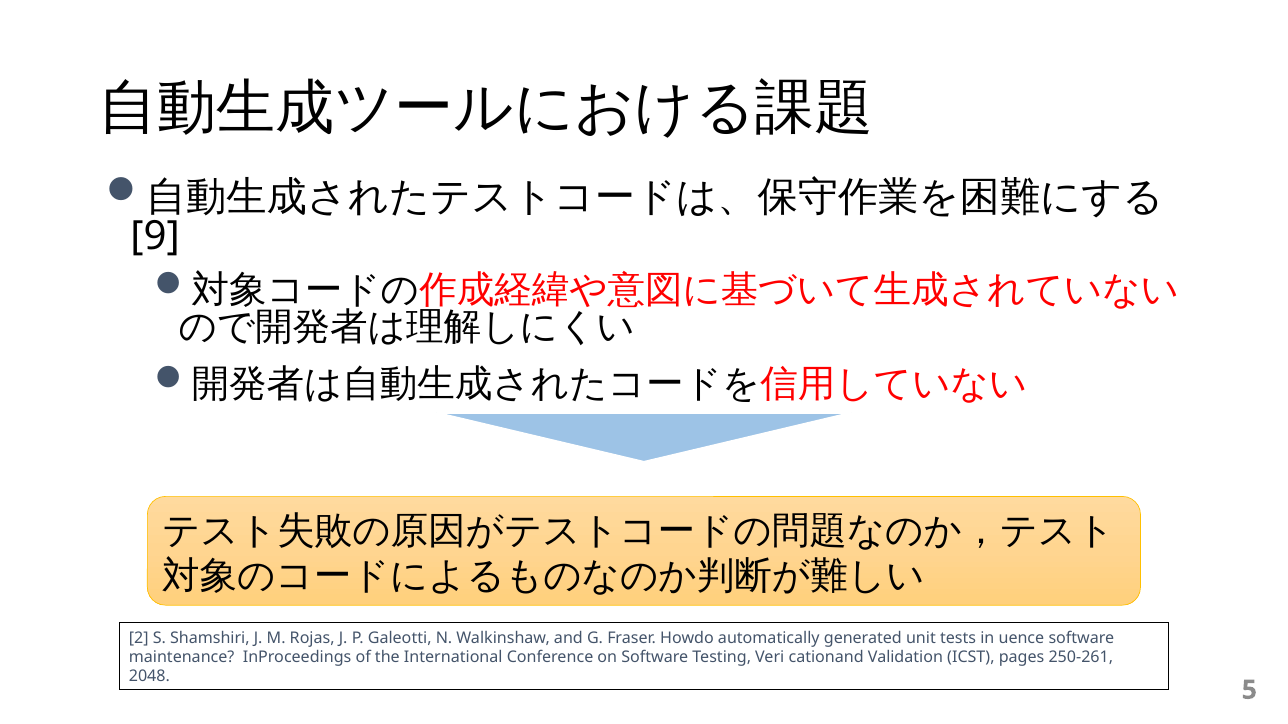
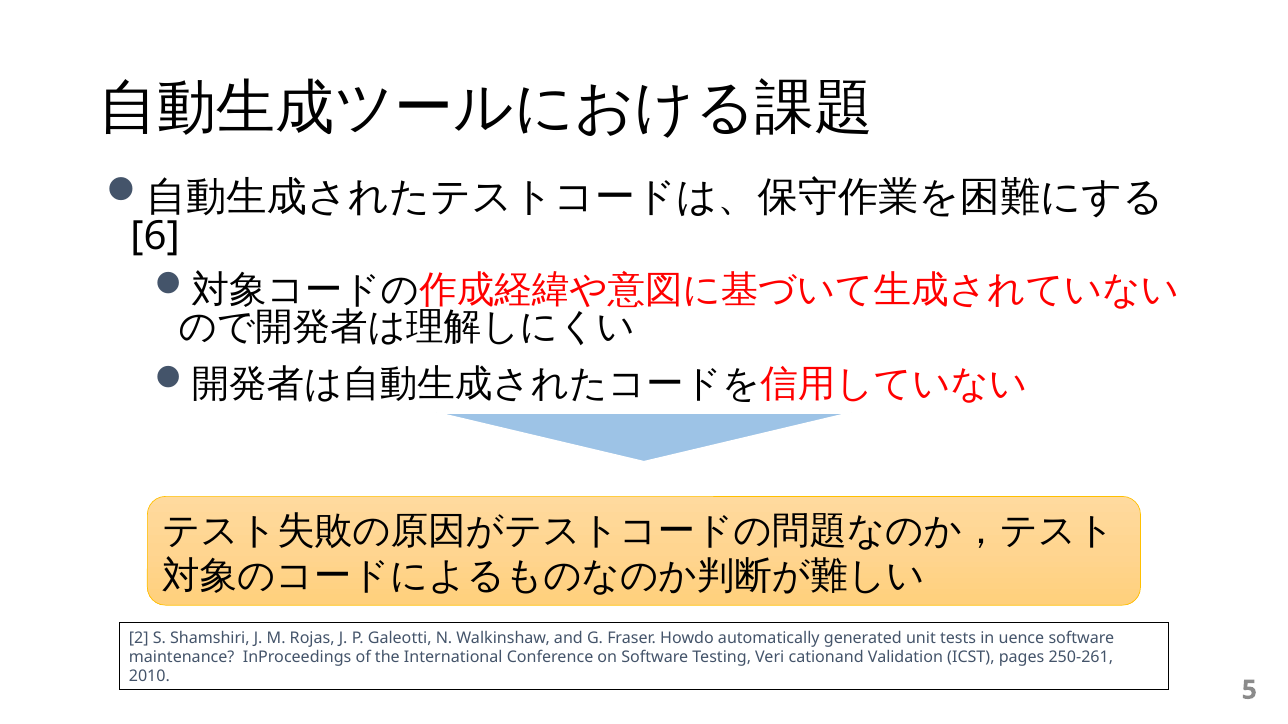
9: 9 -> 6
2048: 2048 -> 2010
